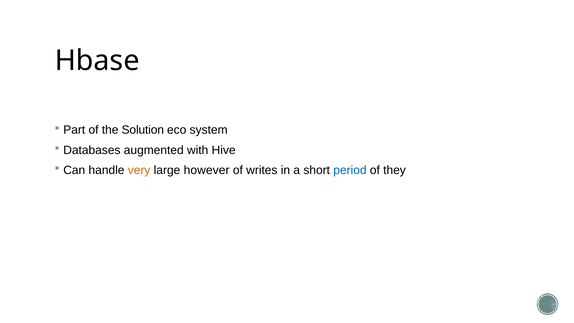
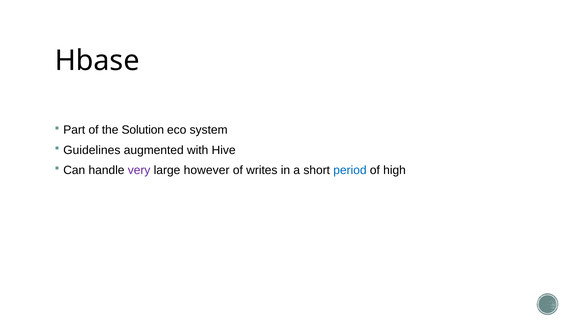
Databases: Databases -> Guidelines
very colour: orange -> purple
they: they -> high
